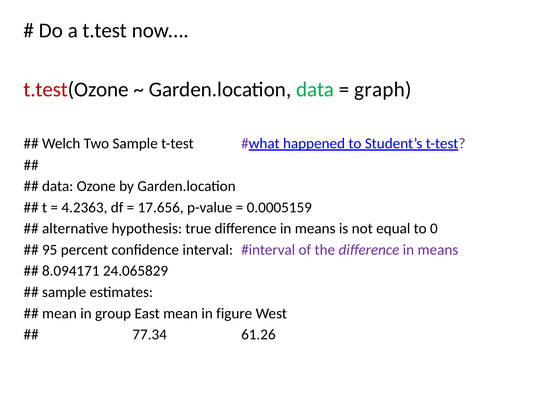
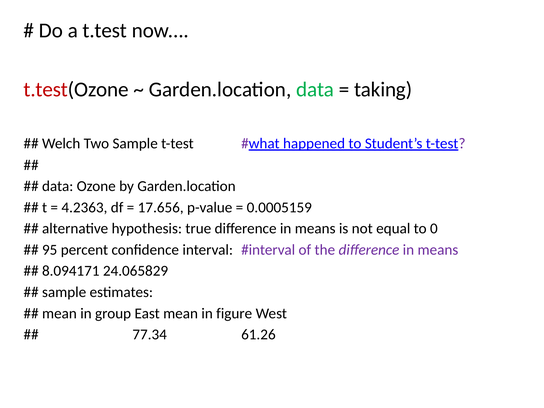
graph: graph -> taking
